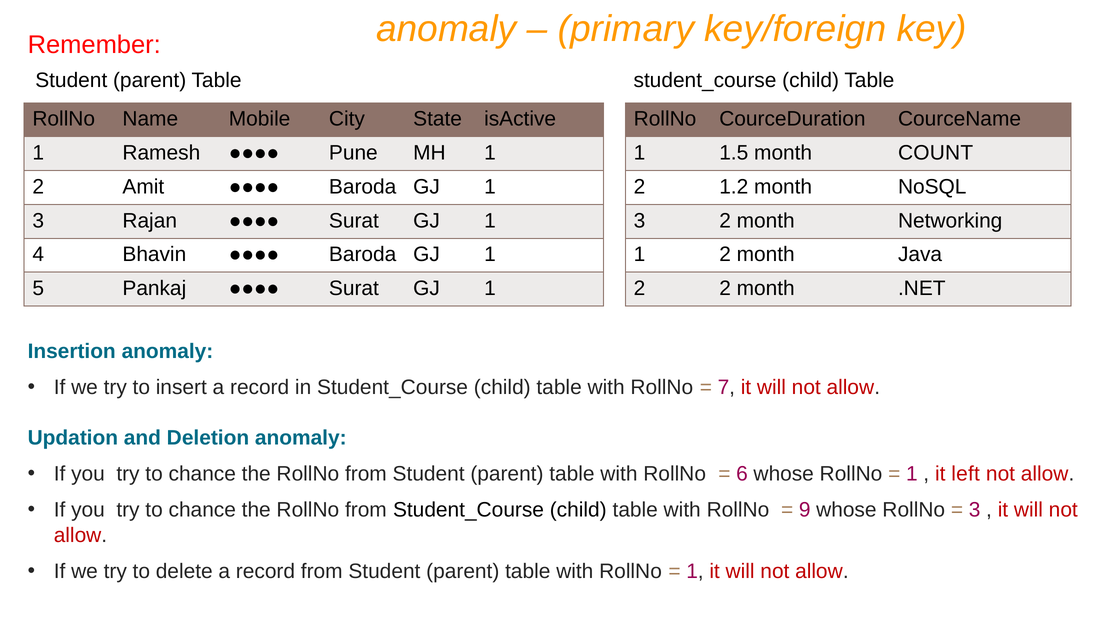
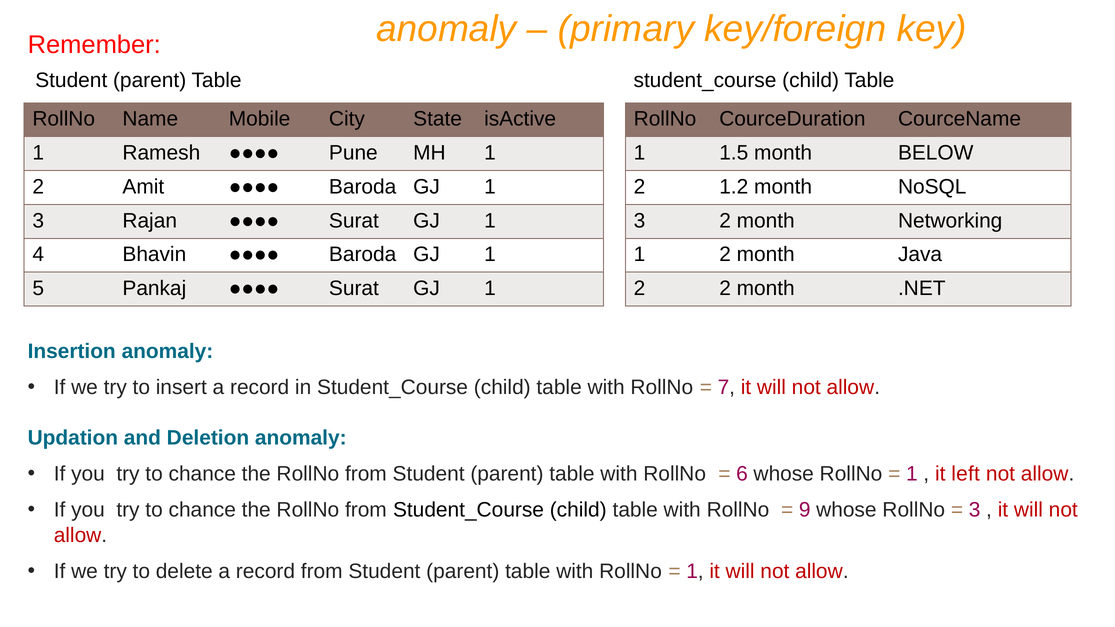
COUNT: COUNT -> BELOW
